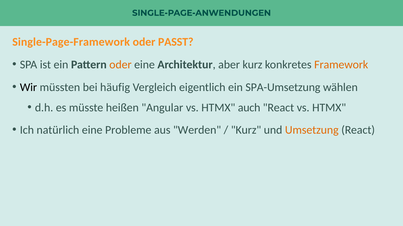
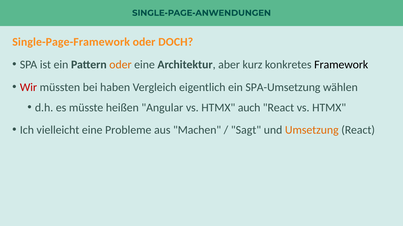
PASST: PASST -> DOCH
Framework colour: orange -> black
Wir colour: black -> red
häufig: häufig -> haben
natürlich: natürlich -> vielleicht
Werden: Werden -> Machen
Kurz at (246, 130): Kurz -> Sagt
